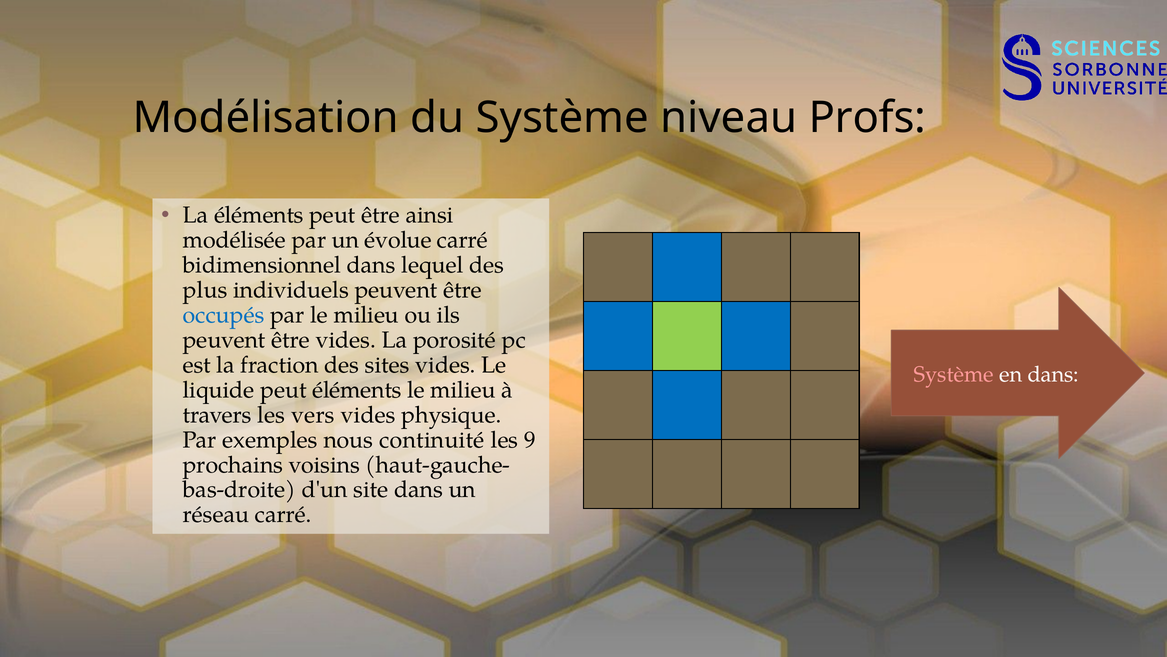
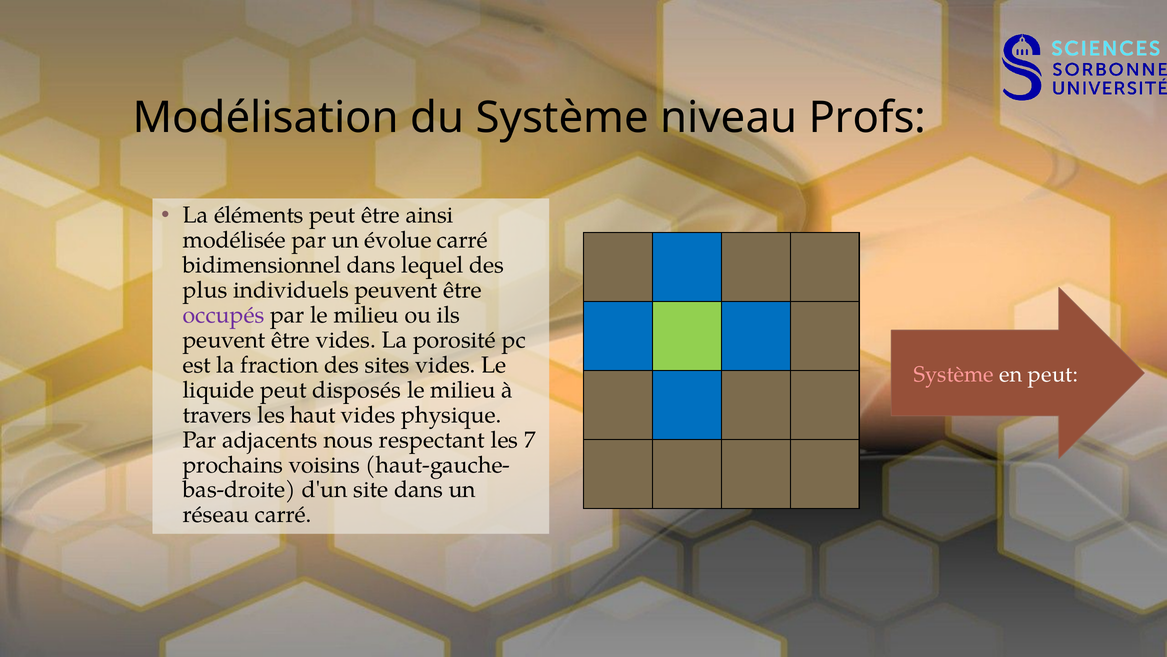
occupés colour: blue -> purple
en dans: dans -> peut
peut éléments: éléments -> disposés
vers: vers -> haut
exemples: exemples -> adjacents
continuité: continuité -> respectant
9: 9 -> 7
